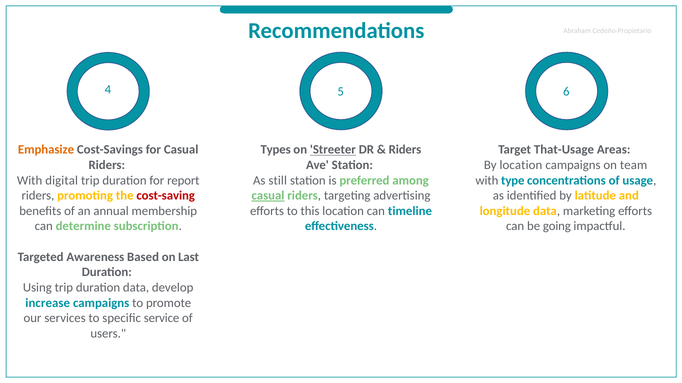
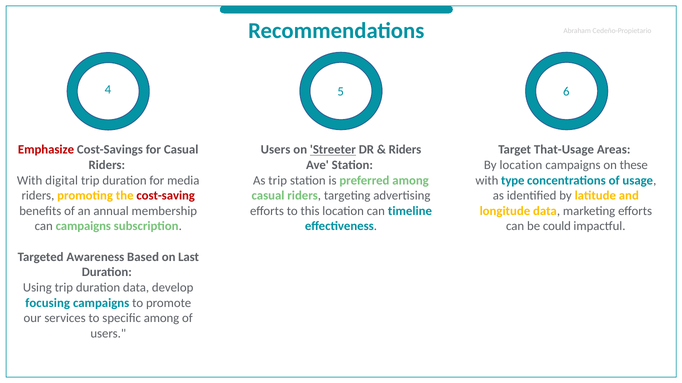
Emphasize colour: orange -> red
Types at (276, 150): Types -> Users
team: team -> these
report: report -> media
As still: still -> trip
casual at (268, 196) underline: present -> none
can determine: determine -> campaigns
going: going -> could
increase: increase -> focusing
specific service: service -> among
